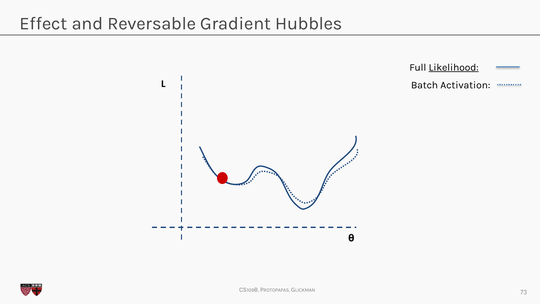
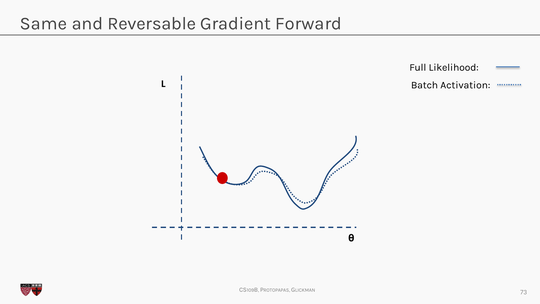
Effect: Effect -> Same
Hubbles: Hubbles -> Forward
Likelihood underline: present -> none
